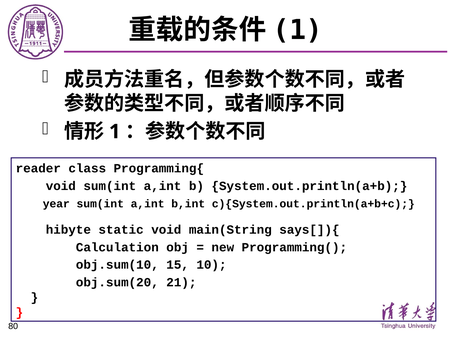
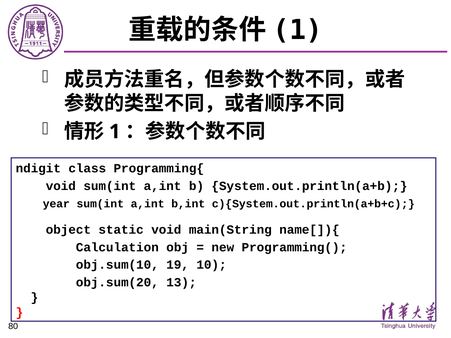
reader: reader -> ndigit
hibyte: hibyte -> object
says[]){: says[]){ -> name[]){
15: 15 -> 19
21: 21 -> 13
